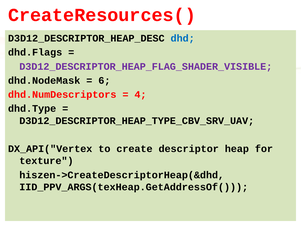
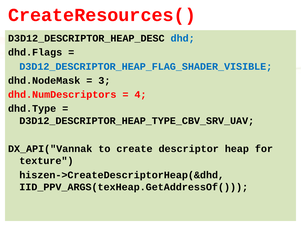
D3D12_DESCRIPTOR_HEAP_FLAG_SHADER_VISIBLE colour: purple -> blue
6: 6 -> 3
DX_API("Vertex: DX_API("Vertex -> DX_API("Vannak
